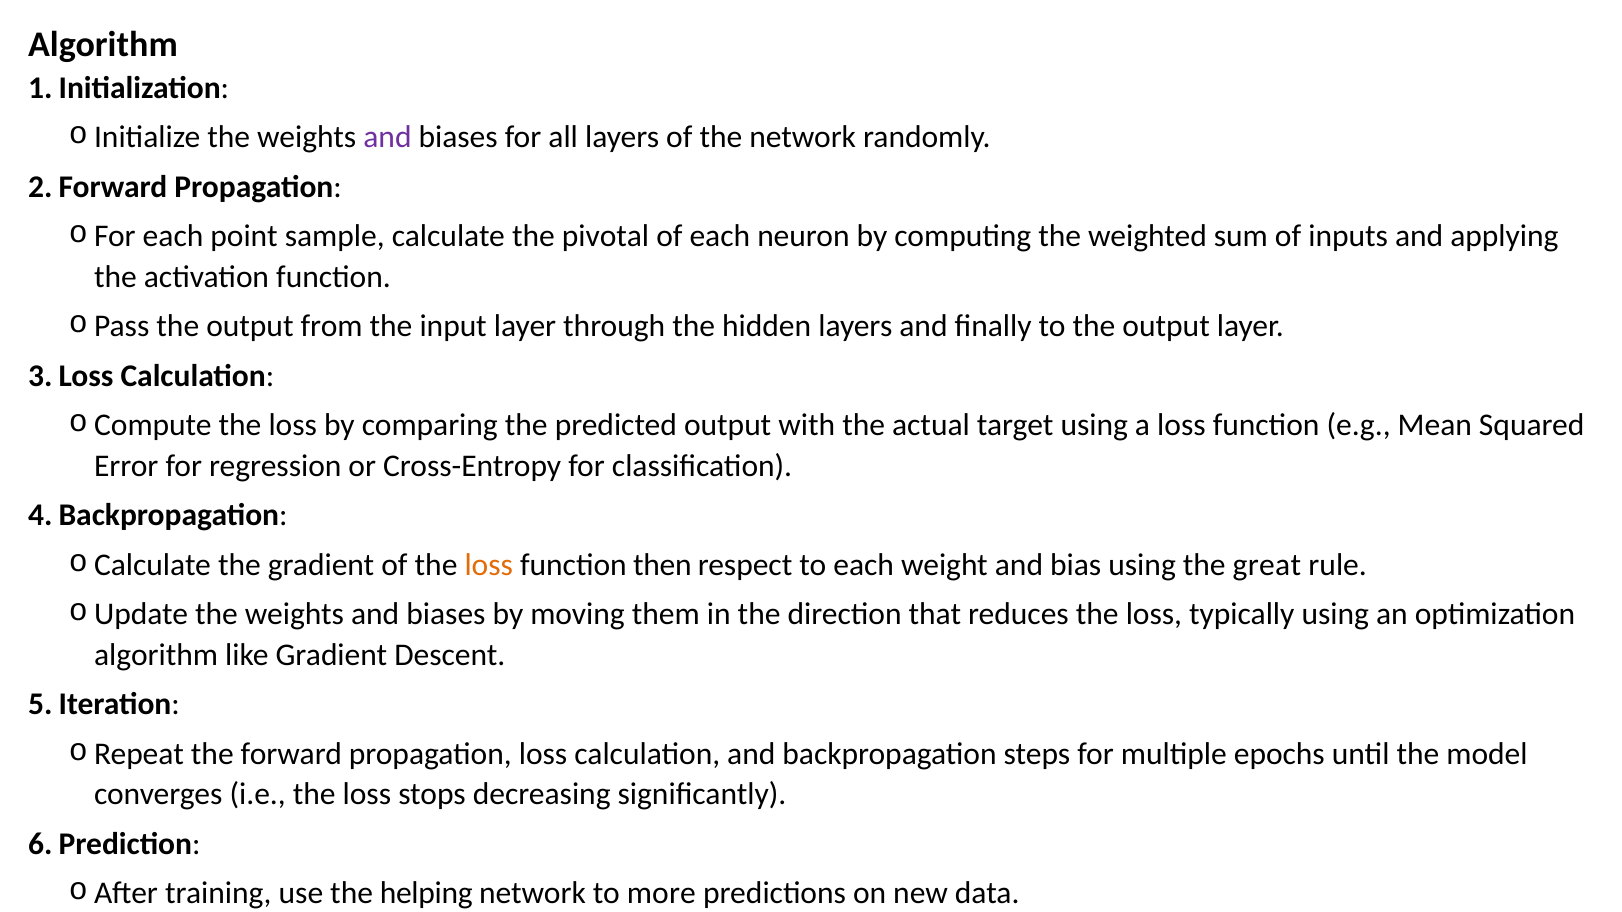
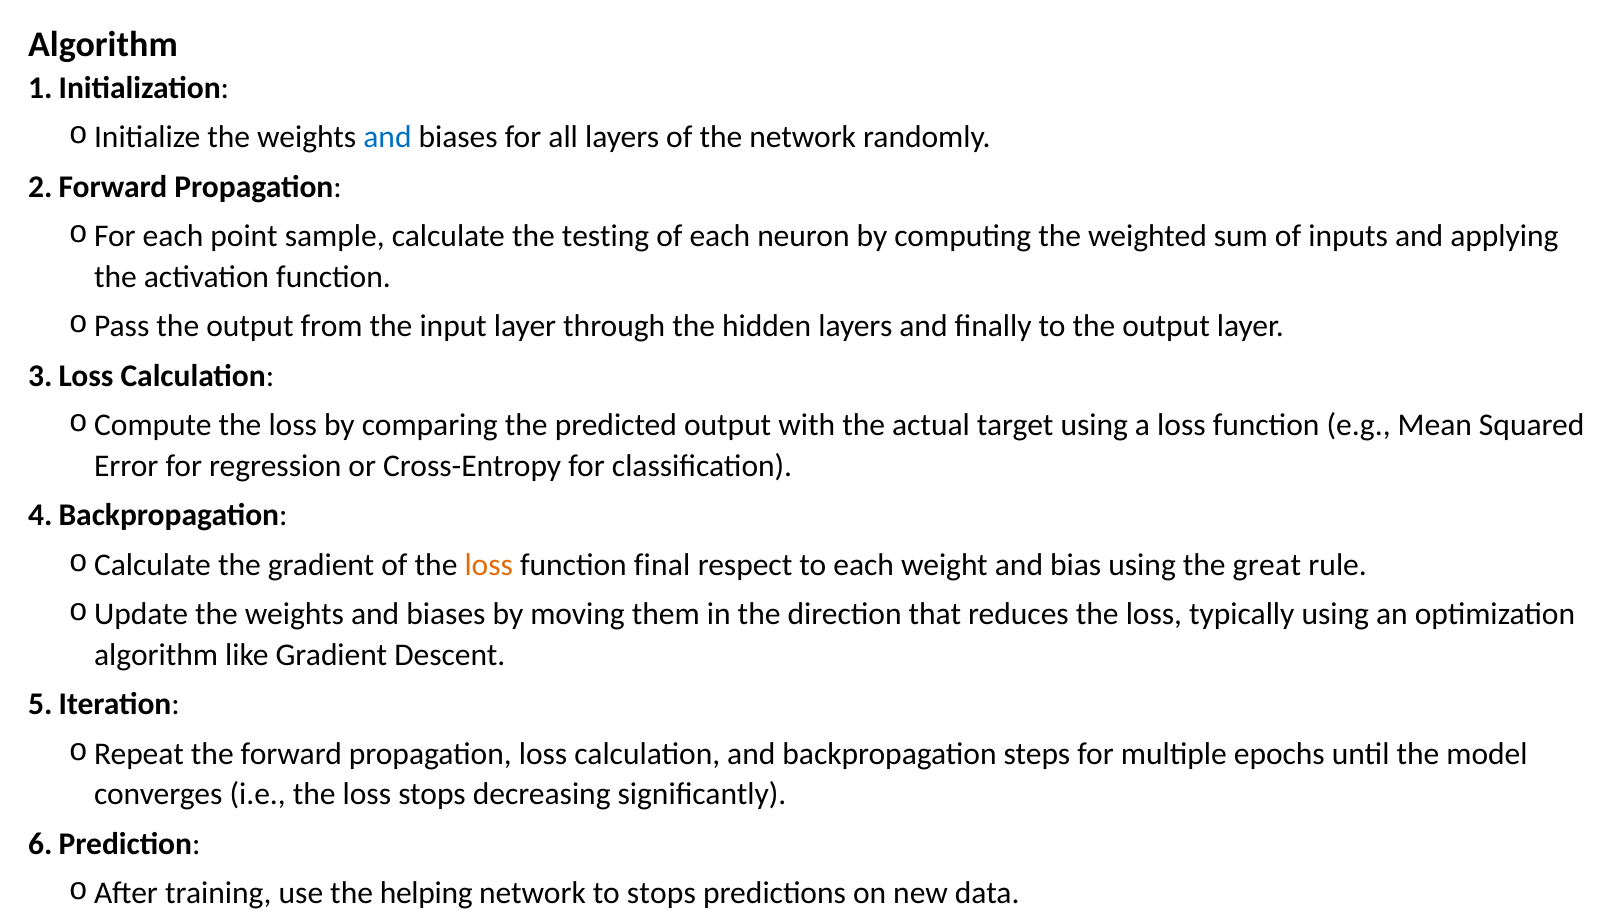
and at (387, 137) colour: purple -> blue
pivotal: pivotal -> testing
then: then -> final
to more: more -> stops
